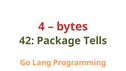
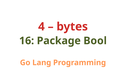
42: 42 -> 16
Tells: Tells -> Bool
